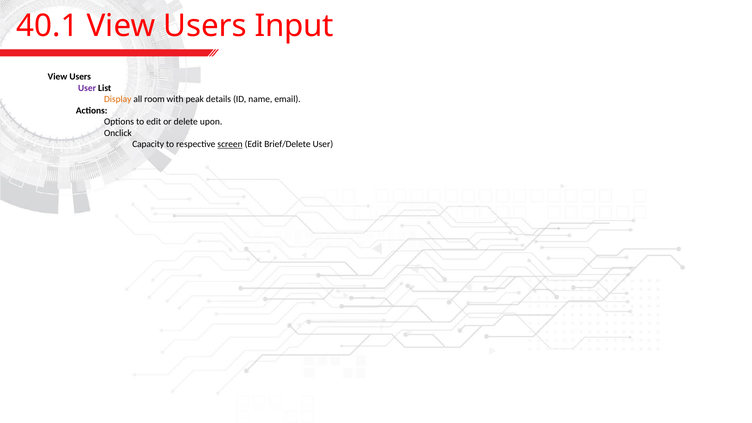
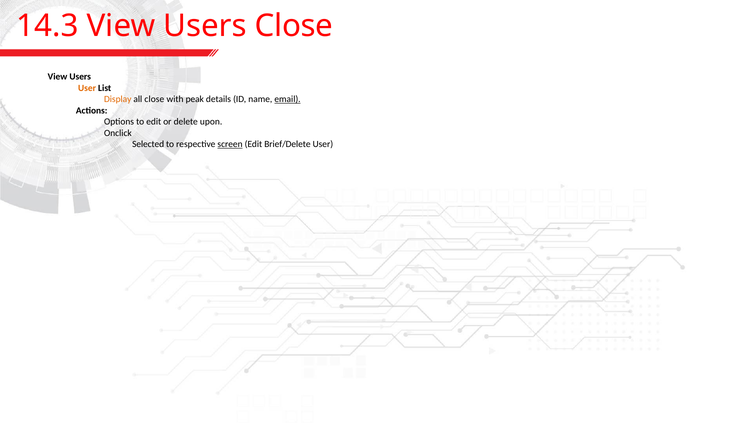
40.1: 40.1 -> 14.3
Users Input: Input -> Close
User at (87, 88) colour: purple -> orange
all room: room -> close
email underline: none -> present
Capacity: Capacity -> Selected
